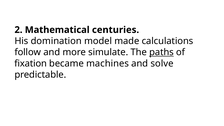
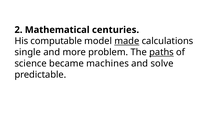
domination: domination -> computable
made underline: none -> present
follow: follow -> single
simulate: simulate -> problem
fixation: fixation -> science
